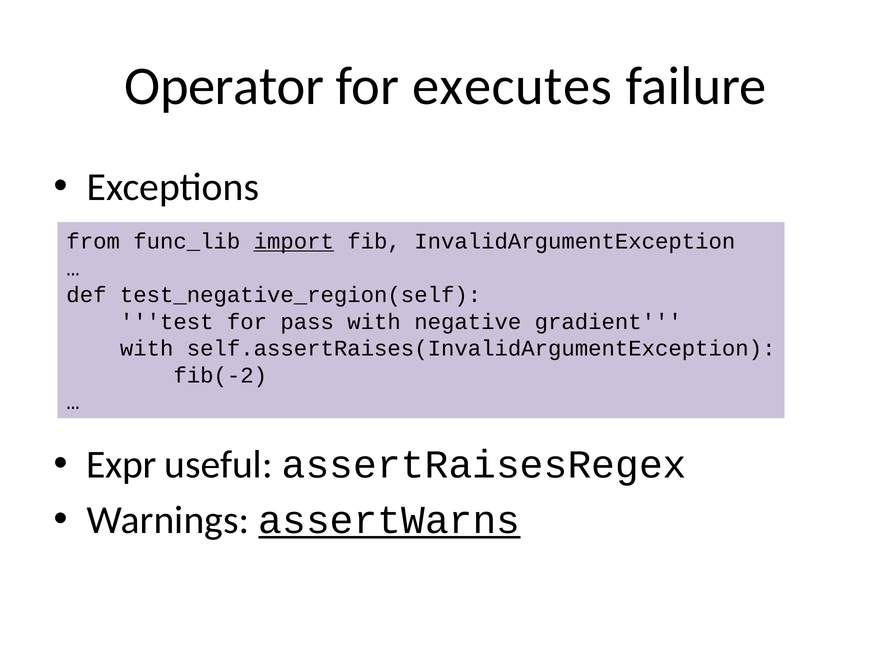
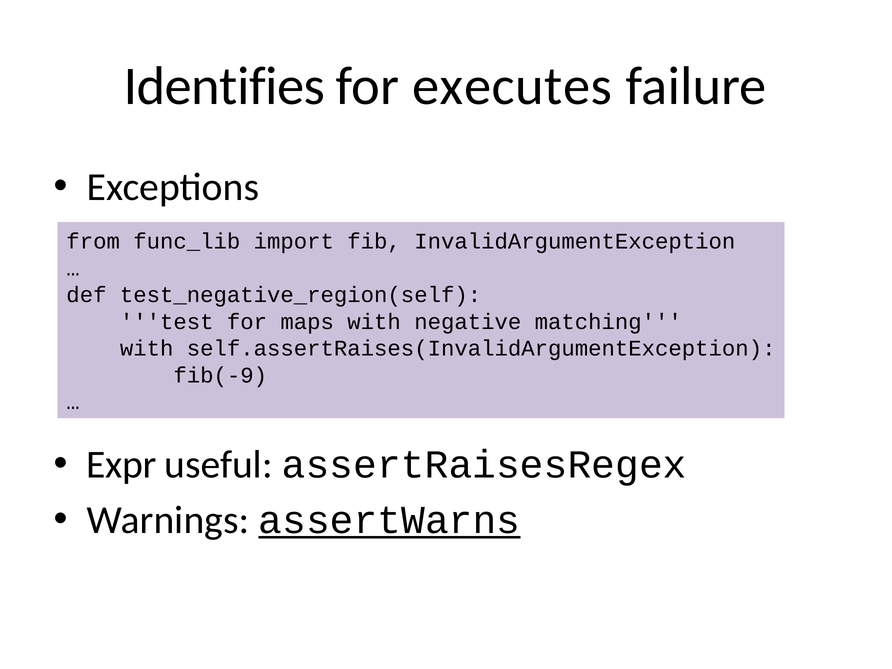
Operator: Operator -> Identifies
import underline: present -> none
pass: pass -> maps
gradient: gradient -> matching
fib(-2: fib(-2 -> fib(-9
